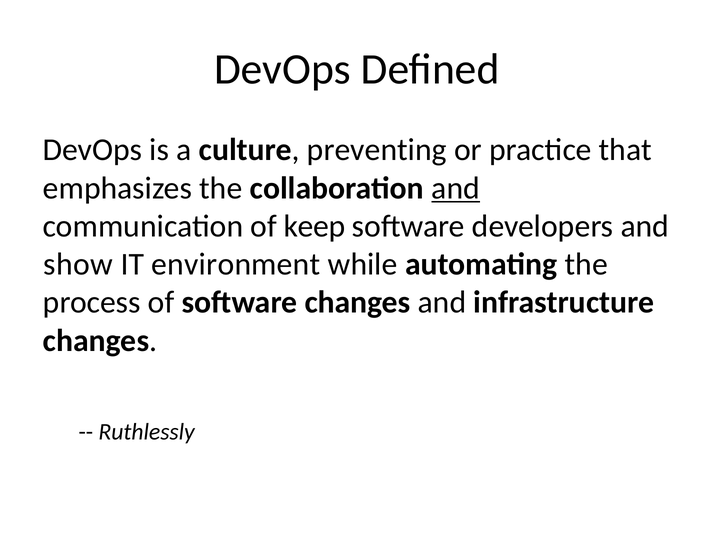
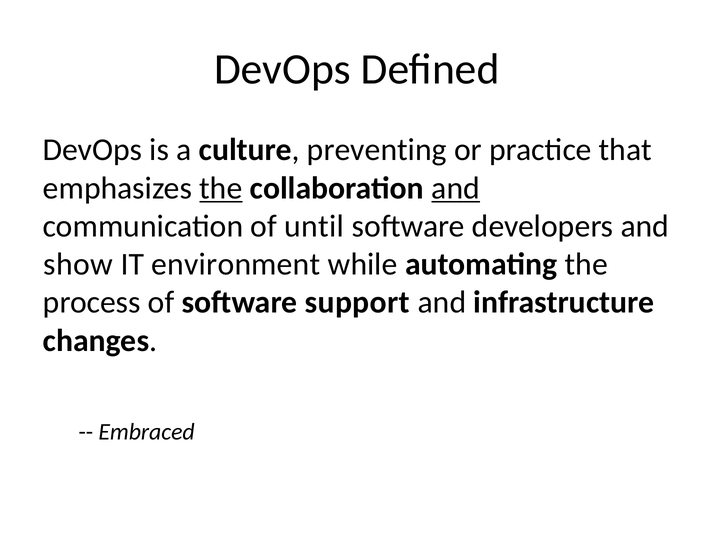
the at (221, 188) underline: none -> present
keep: keep -> until
software changes: changes -> support
Ruthlessly: Ruthlessly -> Embraced
